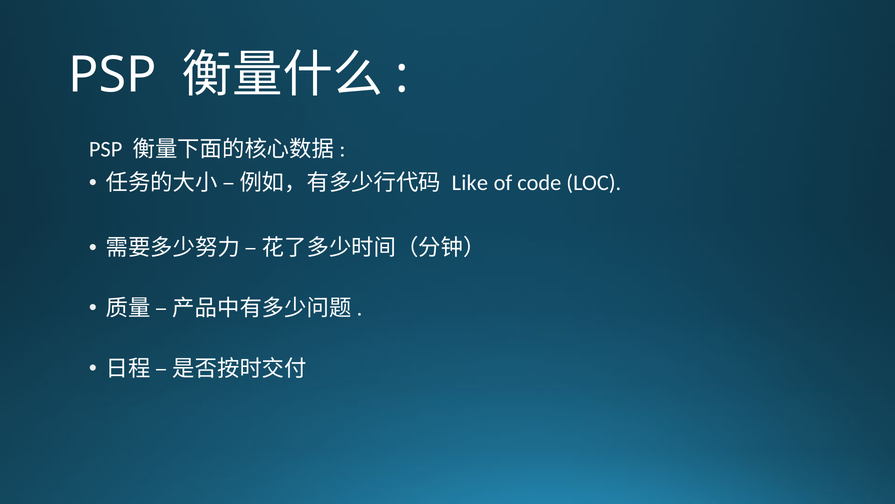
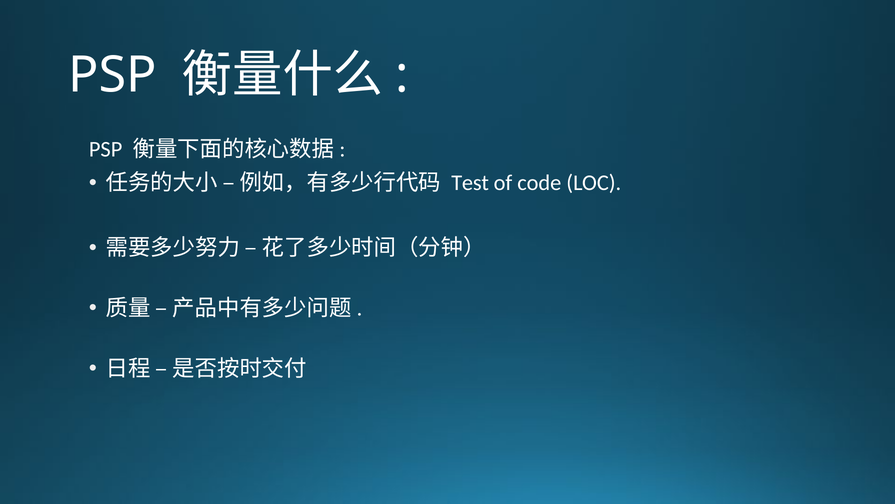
Like: Like -> Test
